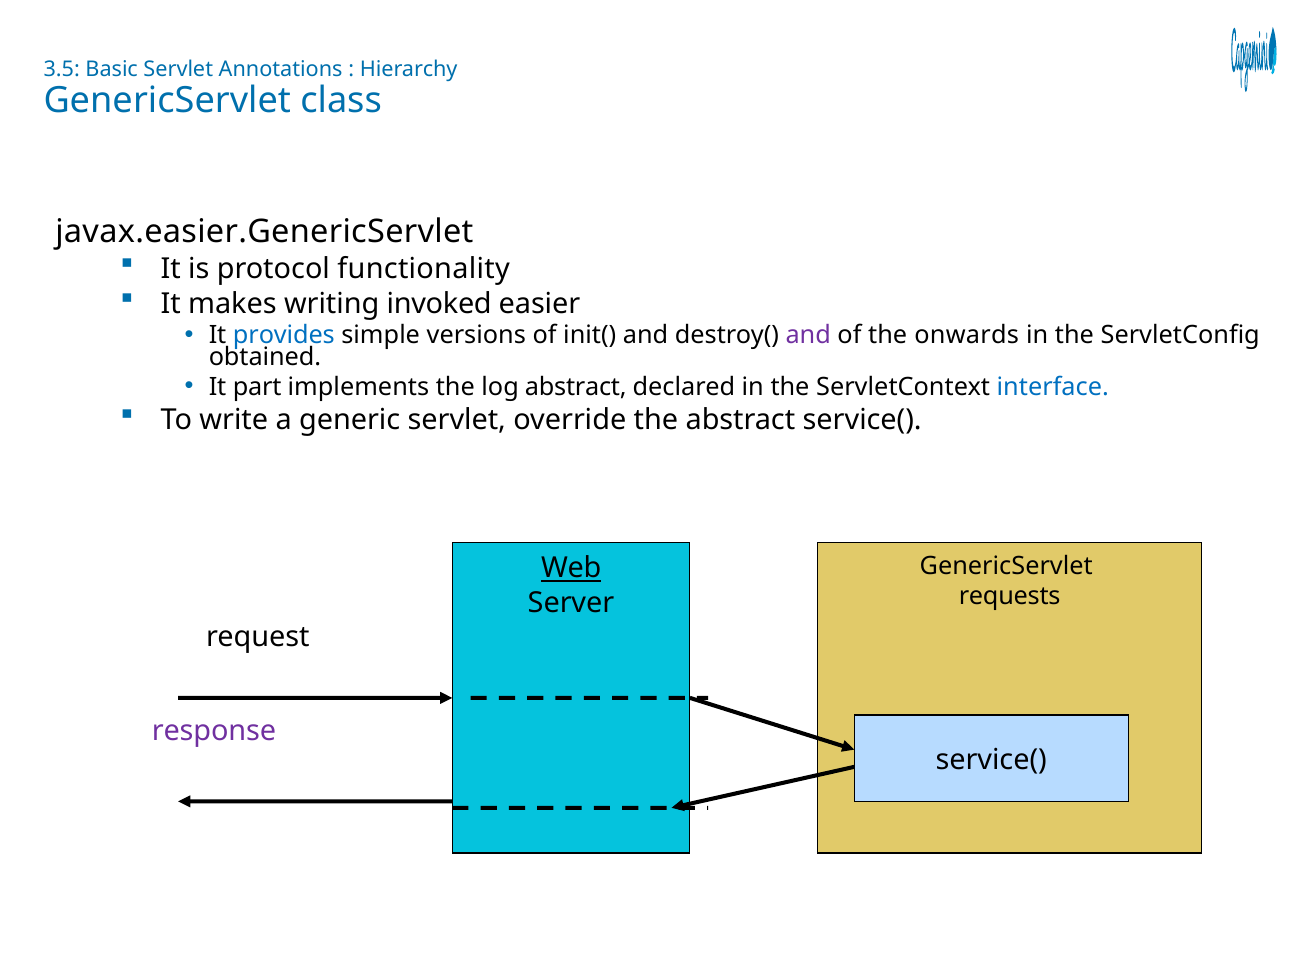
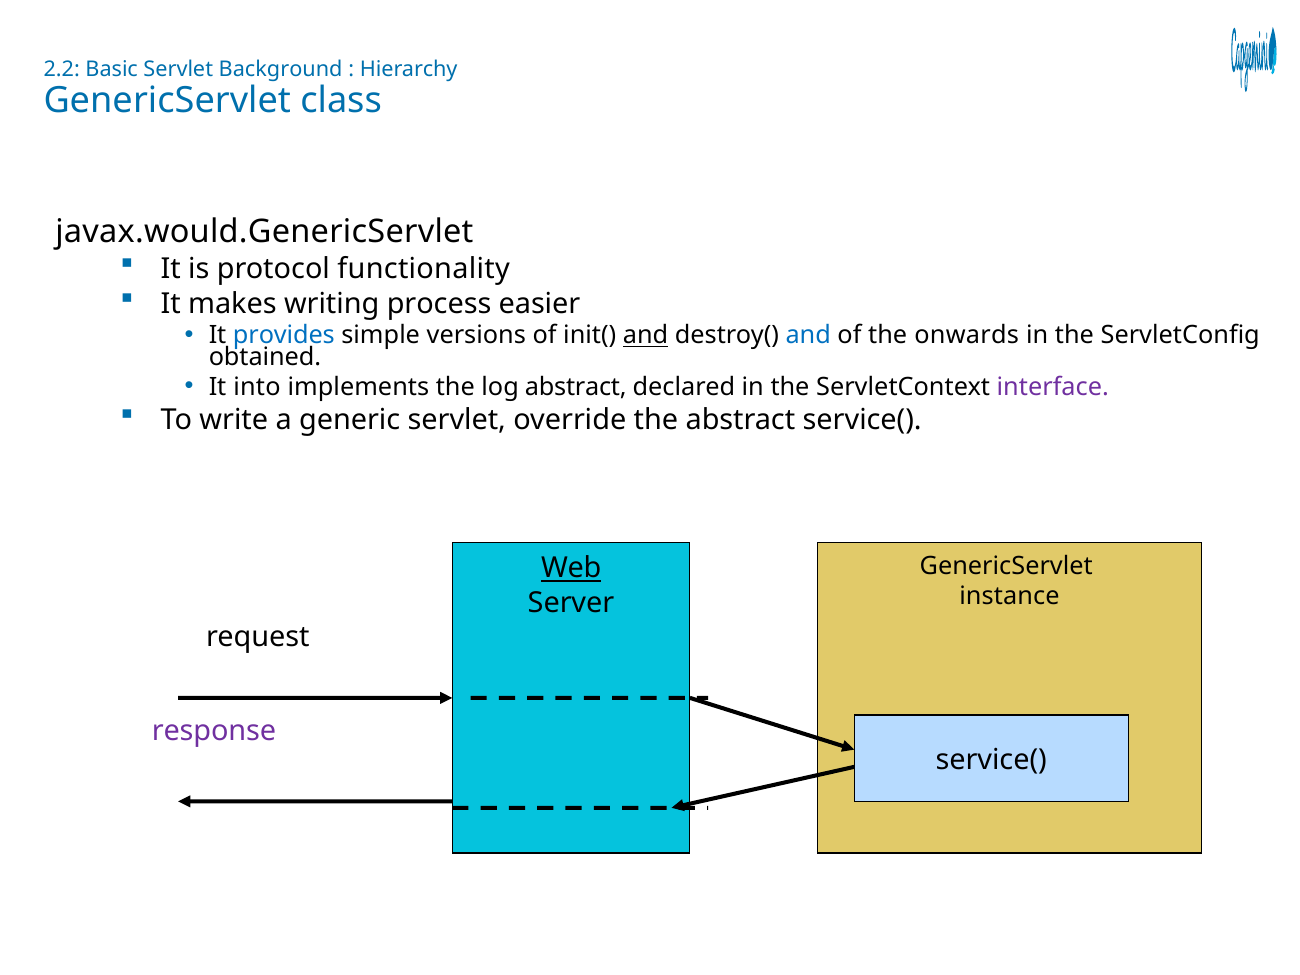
3.5: 3.5 -> 2.2
Annotations: Annotations -> Background
javax.easier.GenericServlet: javax.easier.GenericServlet -> javax.would.GenericServlet
invoked: invoked -> process
and at (646, 335) underline: none -> present
and at (808, 335) colour: purple -> blue
part: part -> into
interface colour: blue -> purple
requests: requests -> instance
